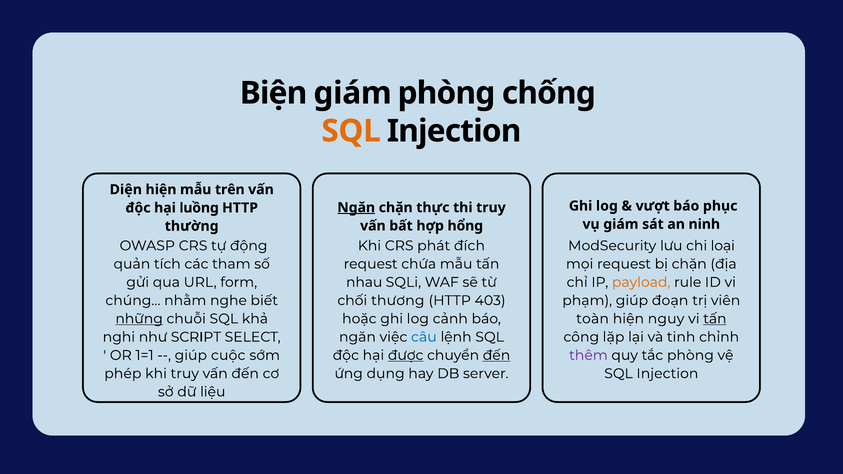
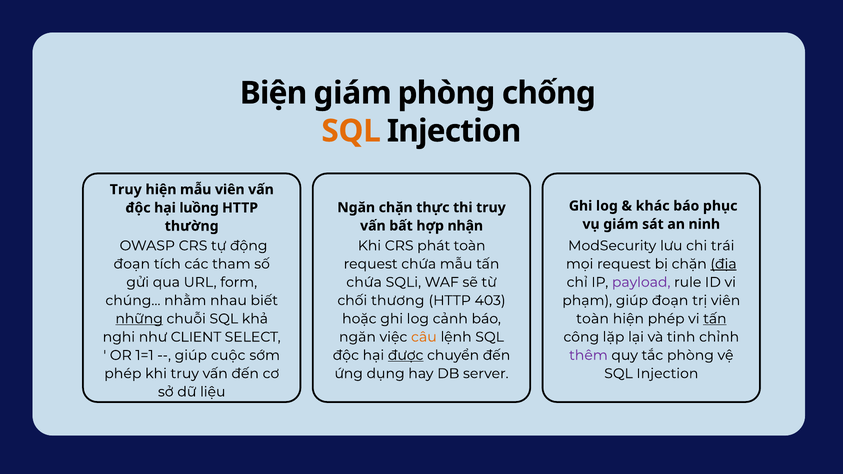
Diện at (126, 190): Diện -> Truy
mẫu trên: trên -> viên
vượt: vượt -> khác
Ngăn at (356, 208) underline: present -> none
hổng: hổng -> nhận
phát đích: đích -> toàn
loại: loại -> trái
quản at (132, 264): quản -> đoạn
địa underline: none -> present
nhau at (364, 282): nhau -> chứa
payload colour: orange -> purple
nghe: nghe -> nhau
hiện nguy: nguy -> phép
câu colour: blue -> orange
SCRIPT: SCRIPT -> CLIENT
đến at (497, 355) underline: present -> none
